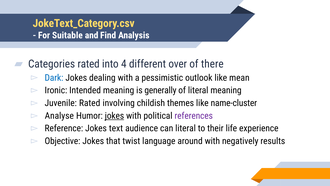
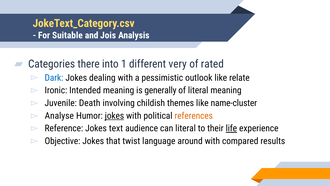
Find: Find -> Jois
Categories rated: rated -> there
4: 4 -> 1
over: over -> very
there: there -> rated
mean: mean -> relate
Juvenile Rated: Rated -> Death
references colour: purple -> orange
life underline: none -> present
negatively: negatively -> compared
